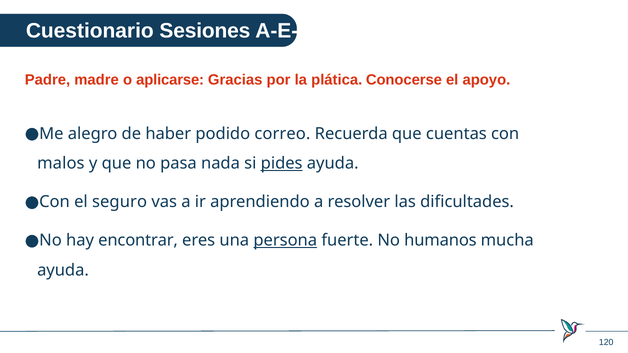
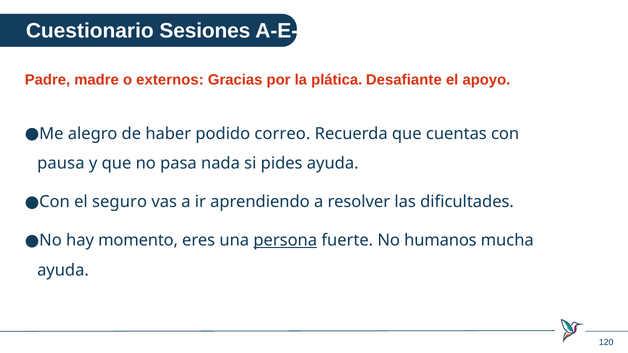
aplicarse: aplicarse -> externos
Conocerse: Conocerse -> Desafiante
malos: malos -> pausa
pides underline: present -> none
encontrar: encontrar -> momento
